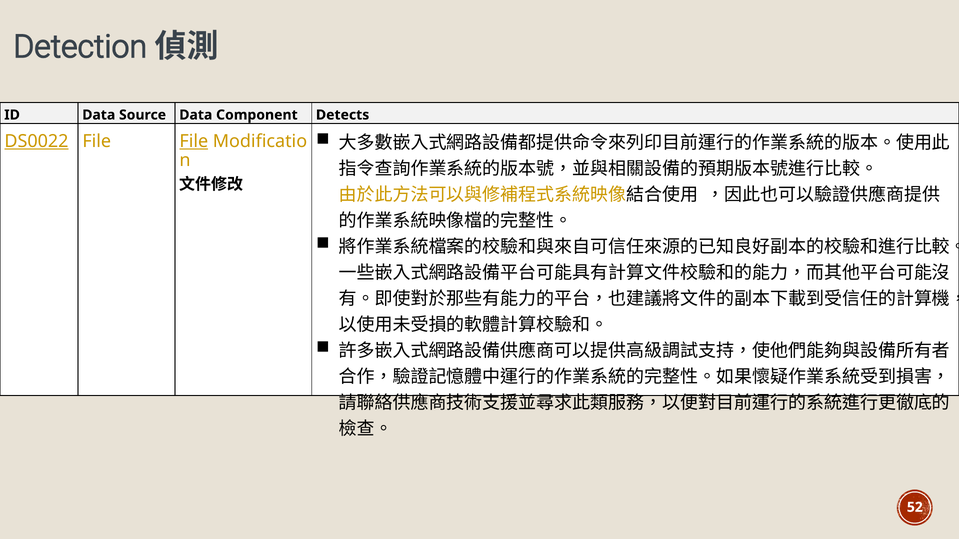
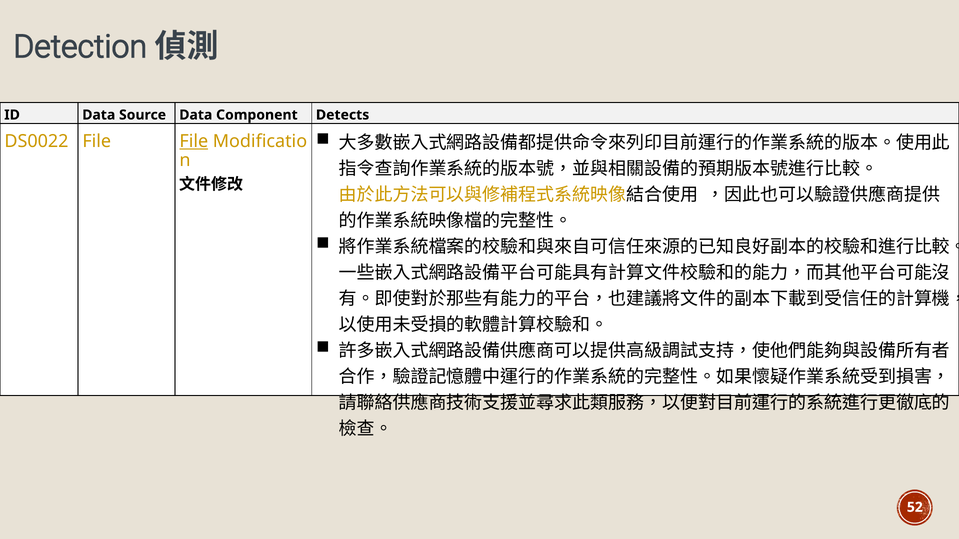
DS0022 underline: present -> none
